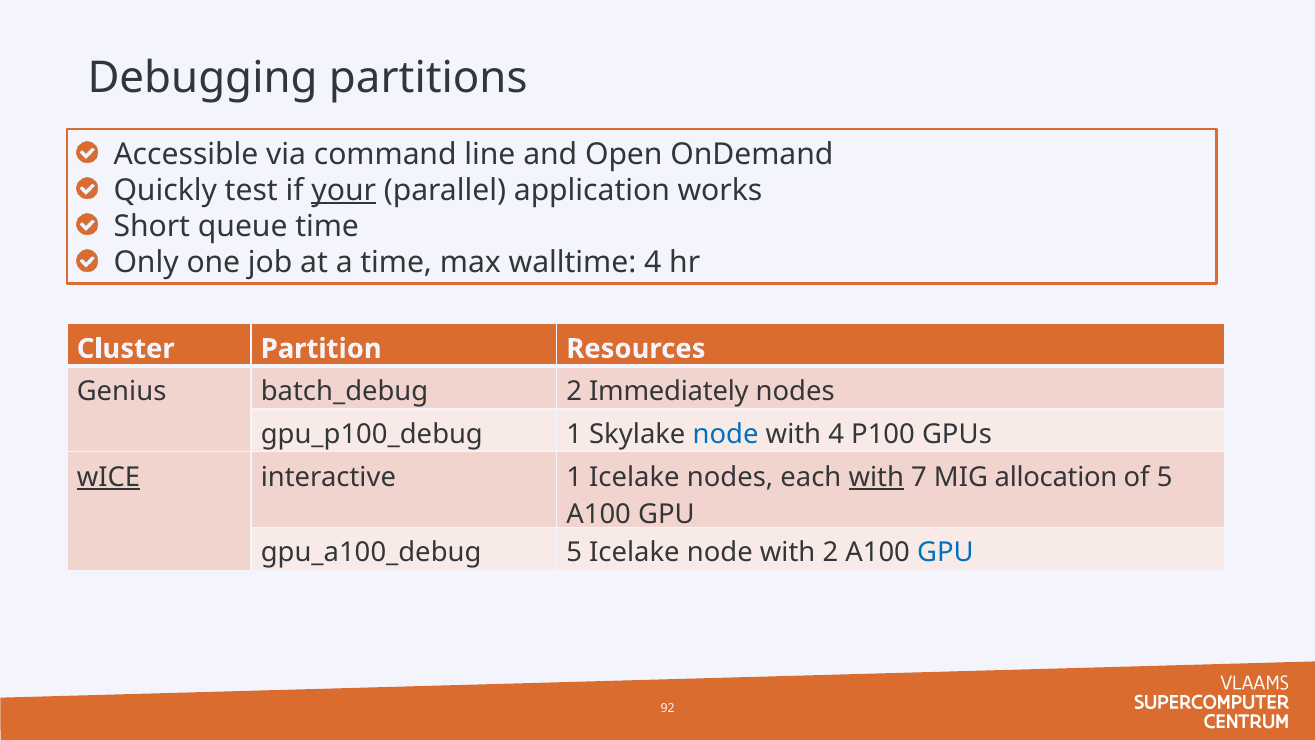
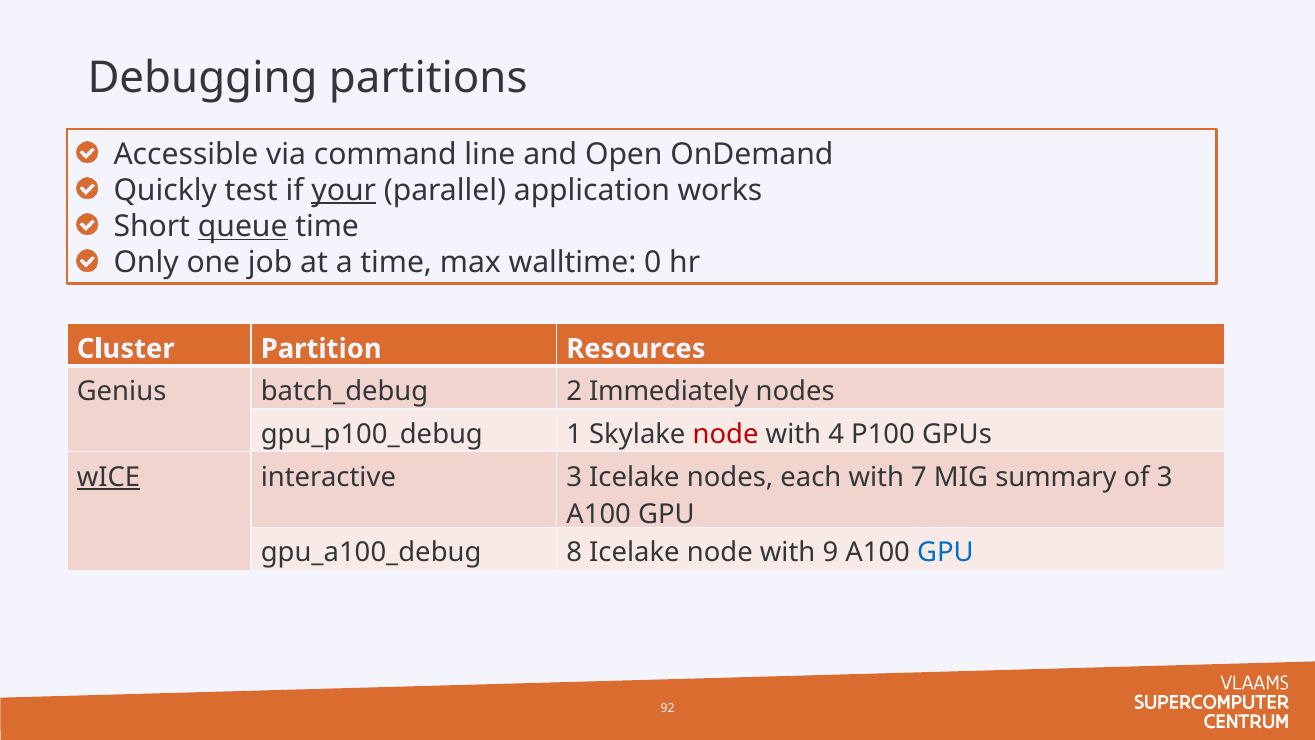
queue underline: none -> present
walltime 4: 4 -> 0
node at (726, 434) colour: blue -> red
interactive 1: 1 -> 3
with at (876, 477) underline: present -> none
allocation: allocation -> summary
of 5: 5 -> 3
5 at (574, 553): 5 -> 8
with 2: 2 -> 9
